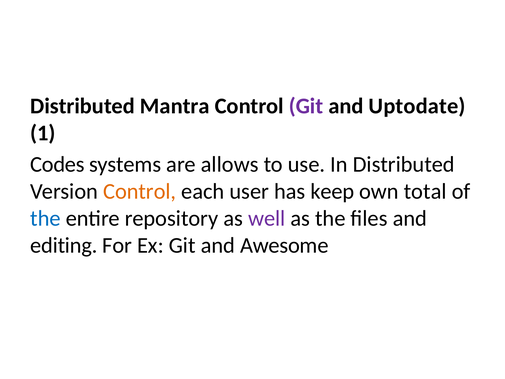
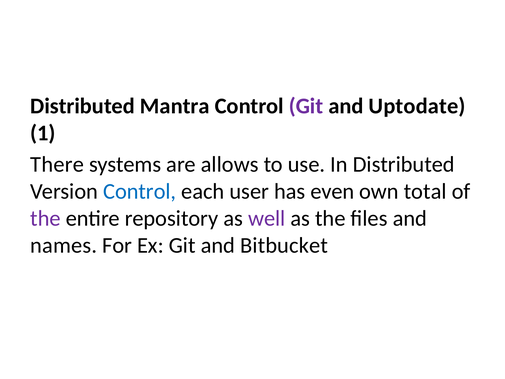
Codes: Codes -> There
Control at (140, 191) colour: orange -> blue
keep: keep -> even
the at (46, 218) colour: blue -> purple
editing: editing -> names
Awesome: Awesome -> Bitbucket
